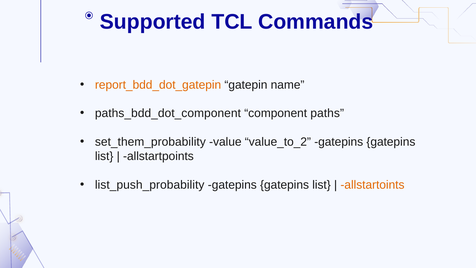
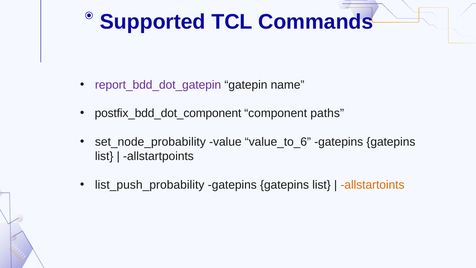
report_bdd_dot_gatepin colour: orange -> purple
paths_bdd_dot_component: paths_bdd_dot_component -> postfix_bdd_dot_component
set_them_probability: set_them_probability -> set_node_probability
value_to_2: value_to_2 -> value_to_6
